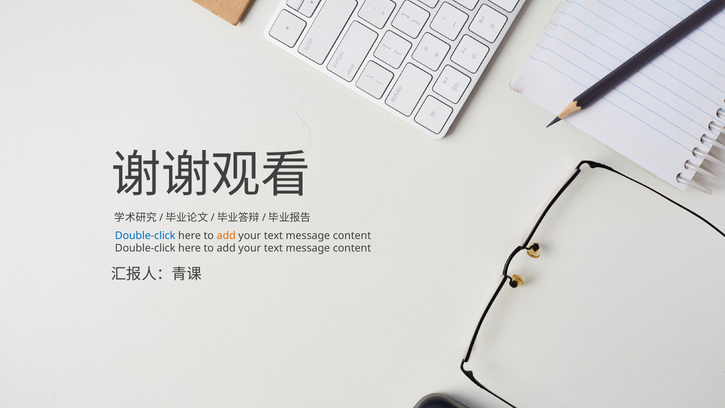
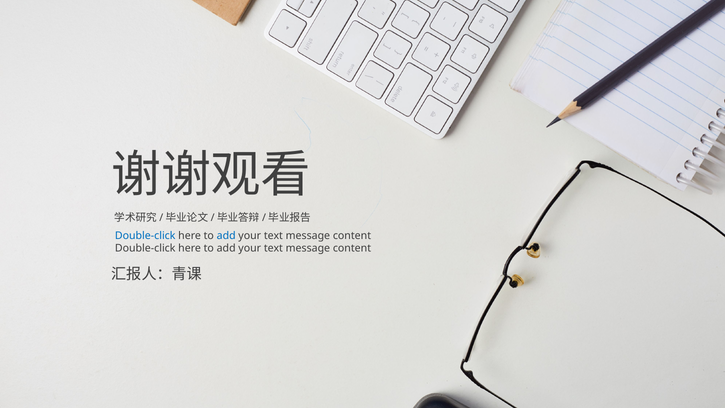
add at (226, 236) colour: orange -> blue
